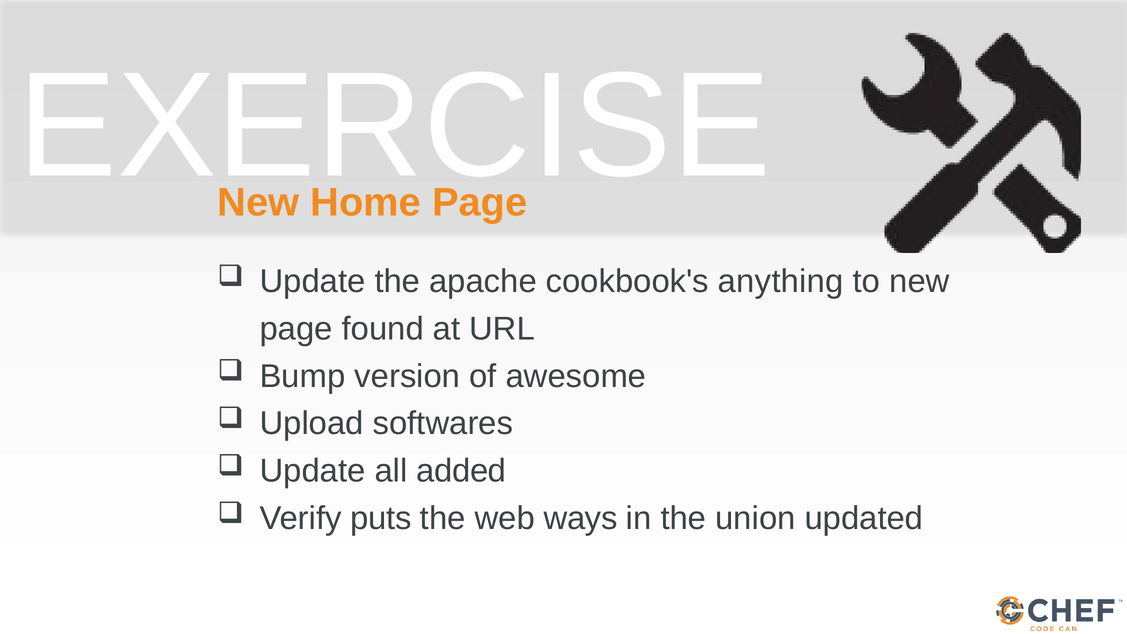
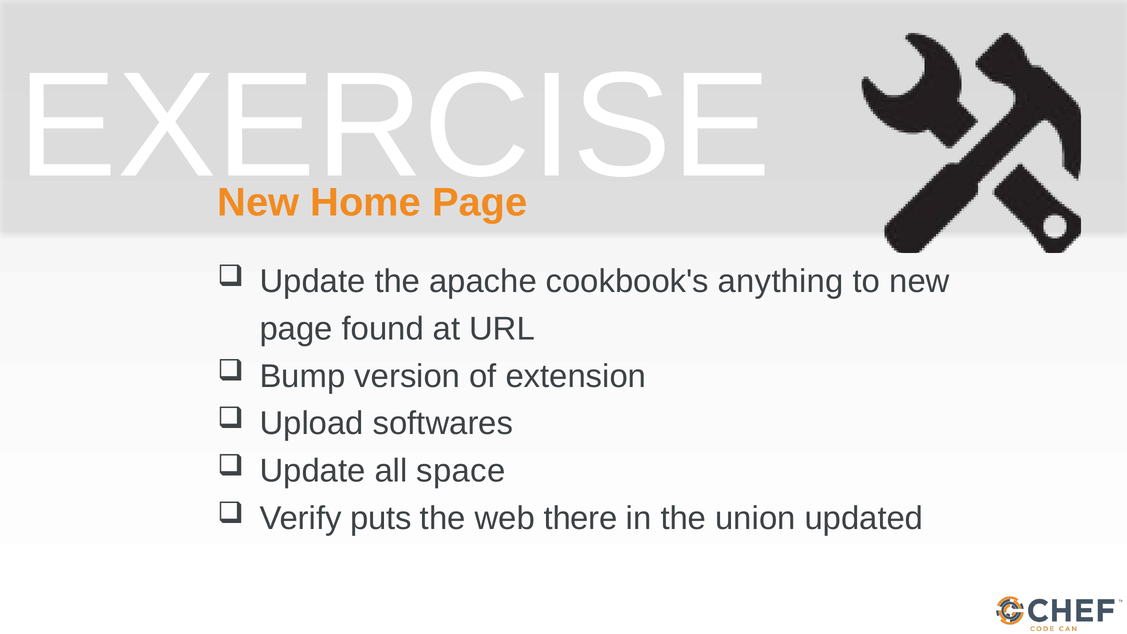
awesome: awesome -> extension
added: added -> space
ways: ways -> there
